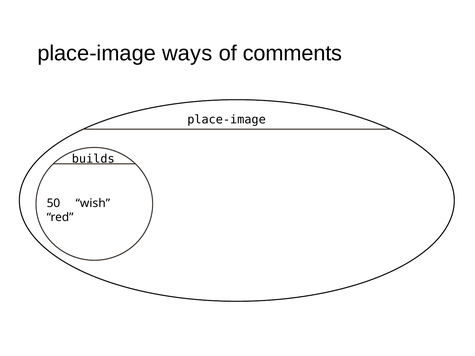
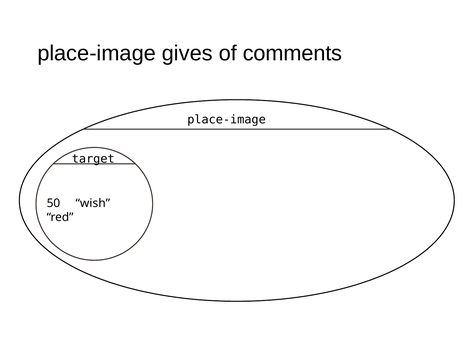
ways: ways -> gives
builds: builds -> target
